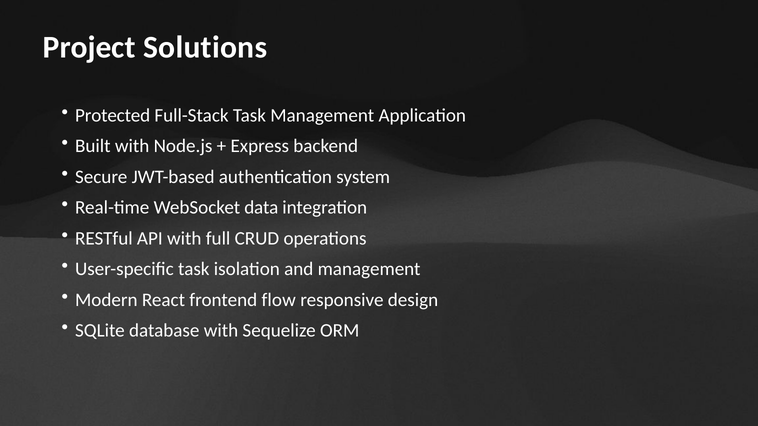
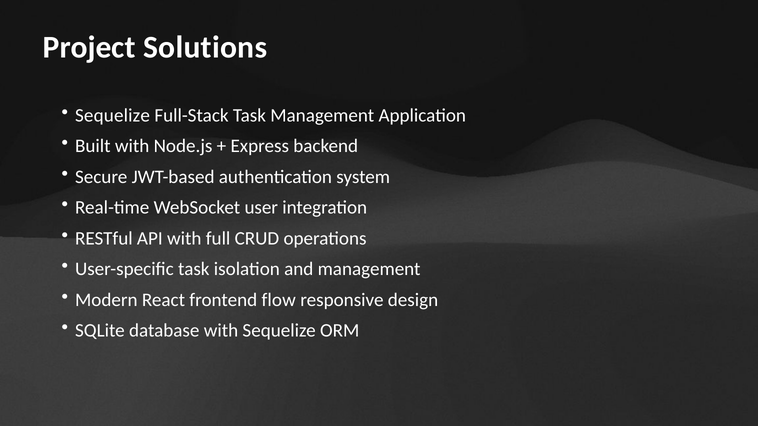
Protected at (113, 115): Protected -> Sequelize
data: data -> user
